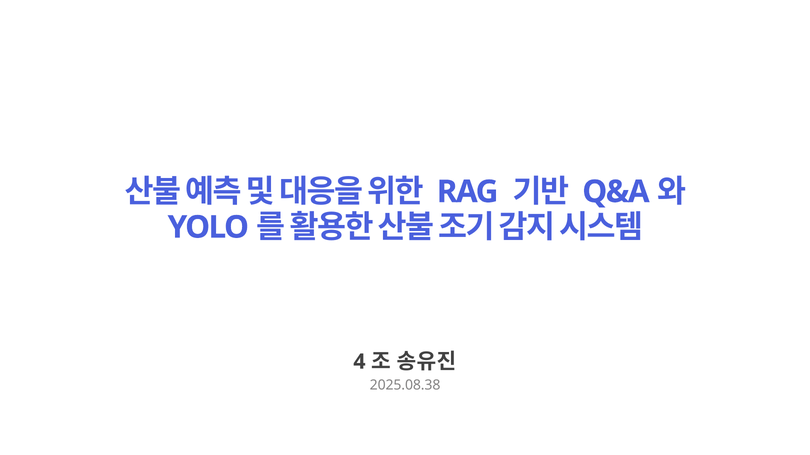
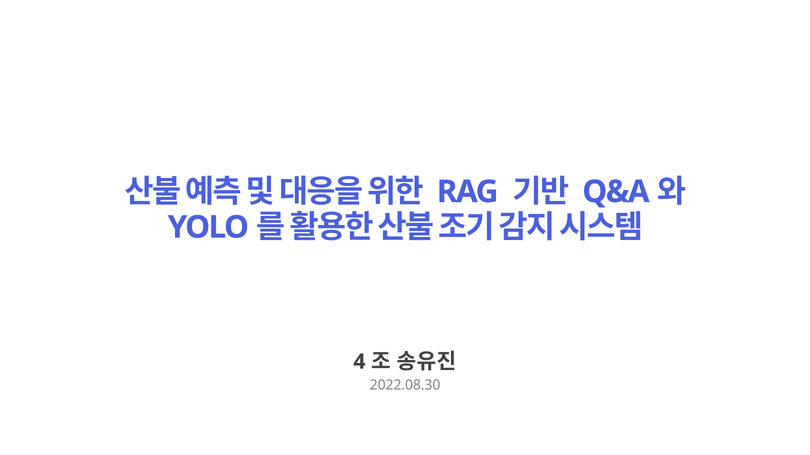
2025.08.38: 2025.08.38 -> 2022.08.30
